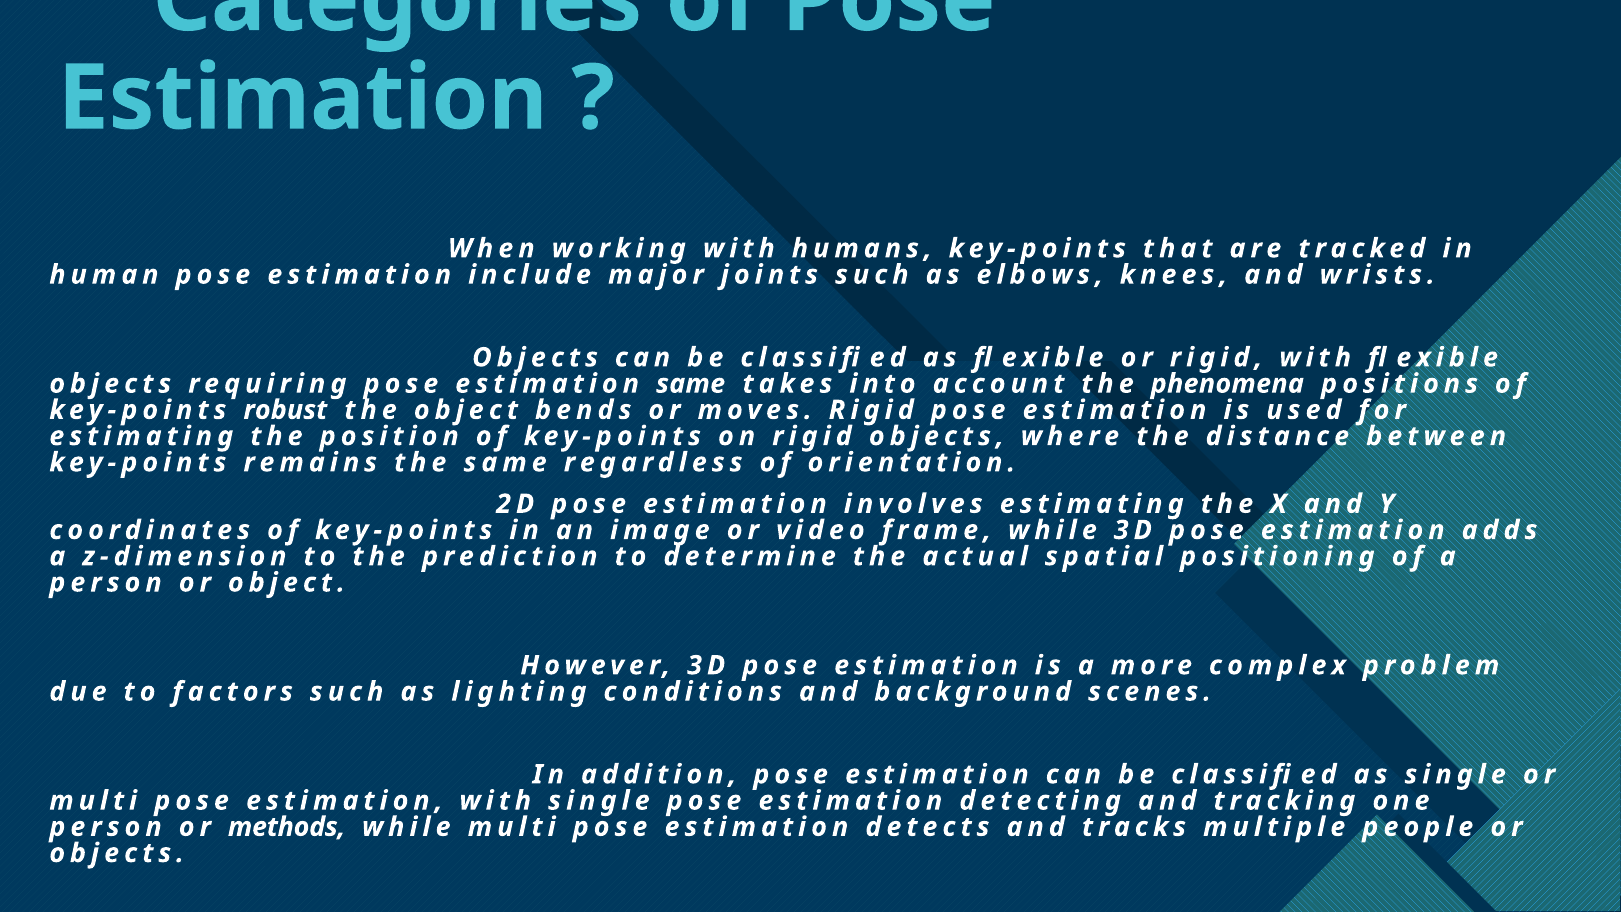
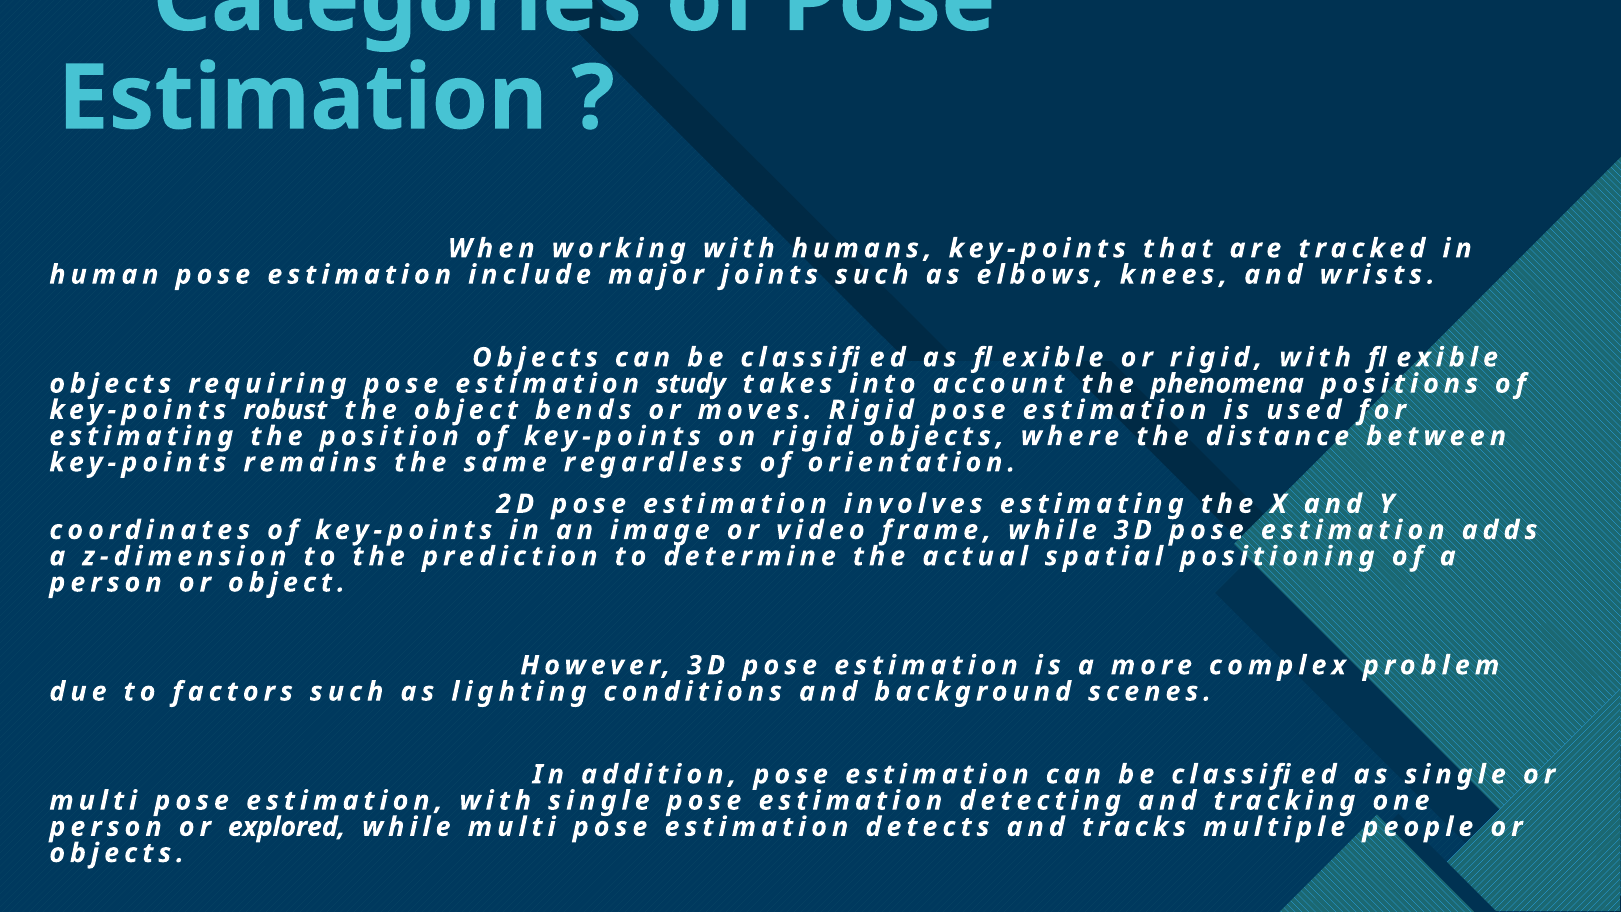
estimation same: same -> study
methods: methods -> explored
